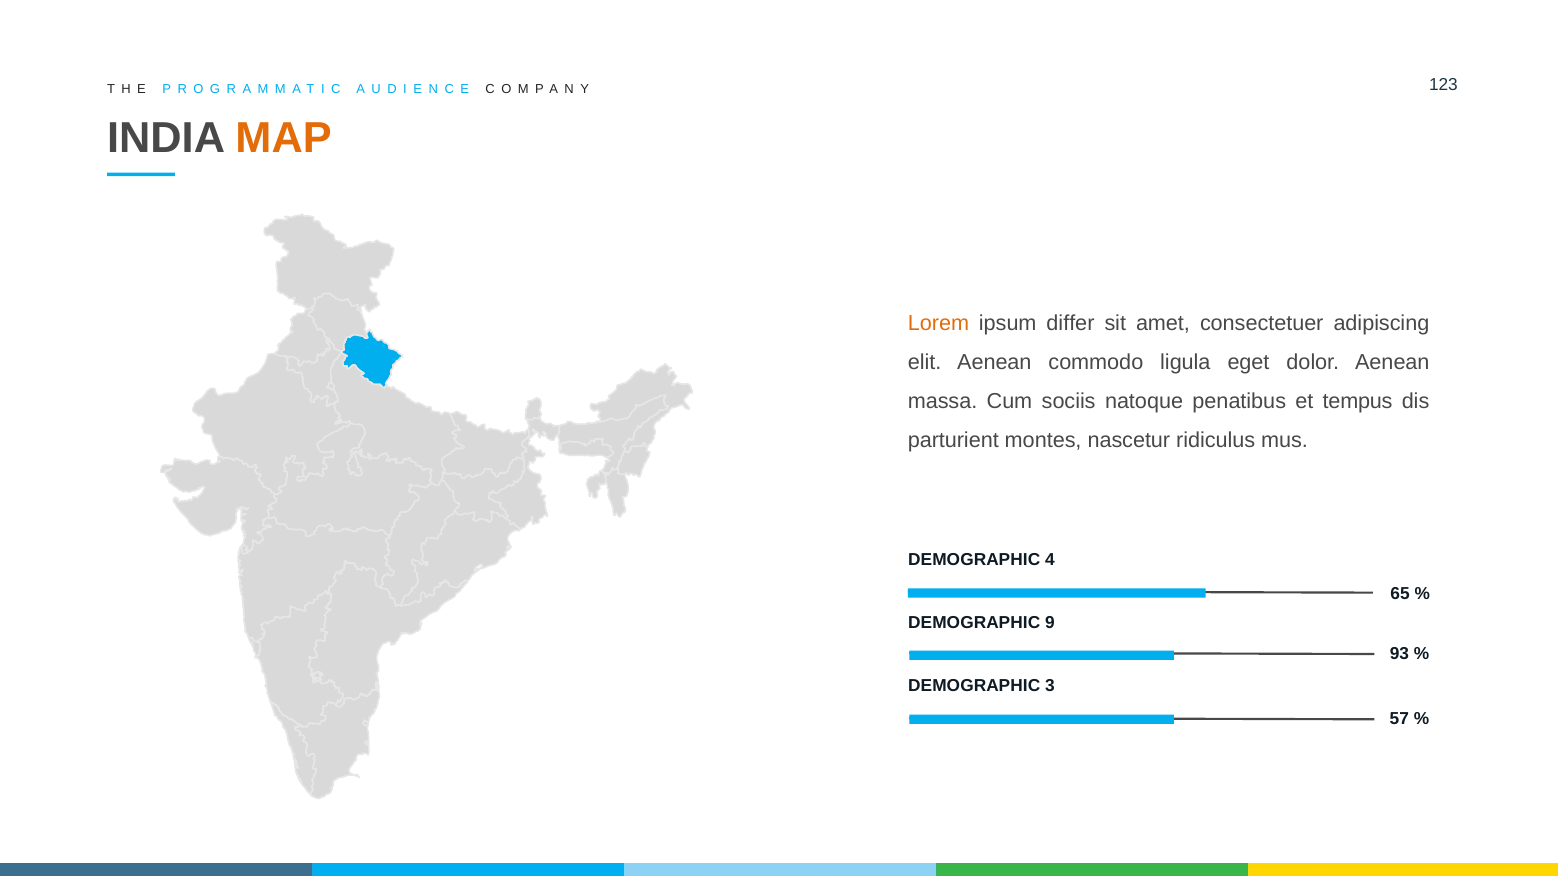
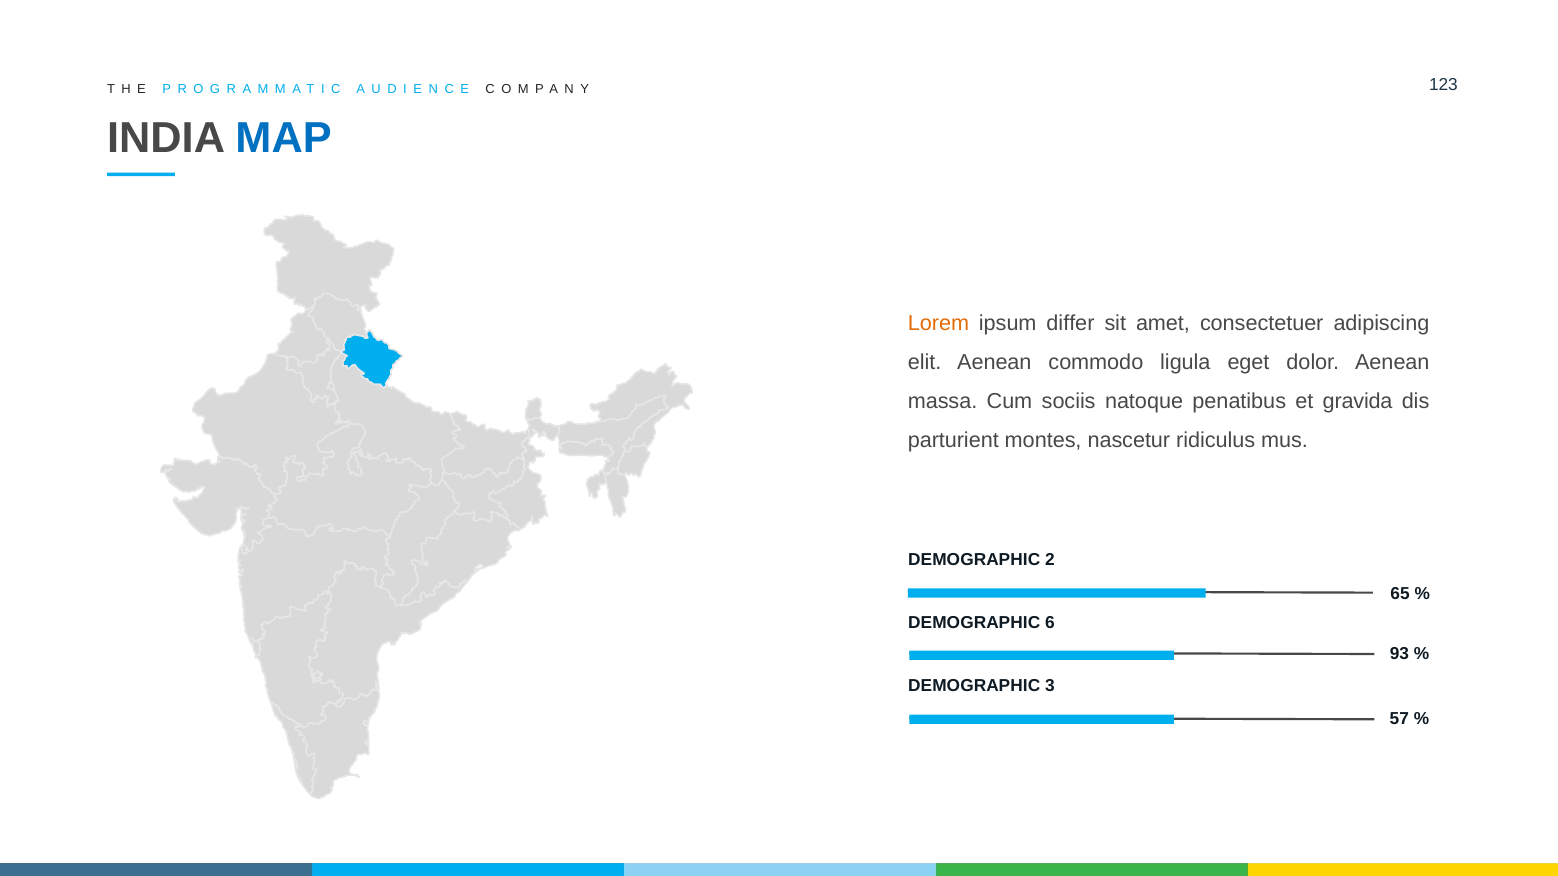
MAP colour: orange -> blue
tempus: tempus -> gravida
4: 4 -> 2
9: 9 -> 6
